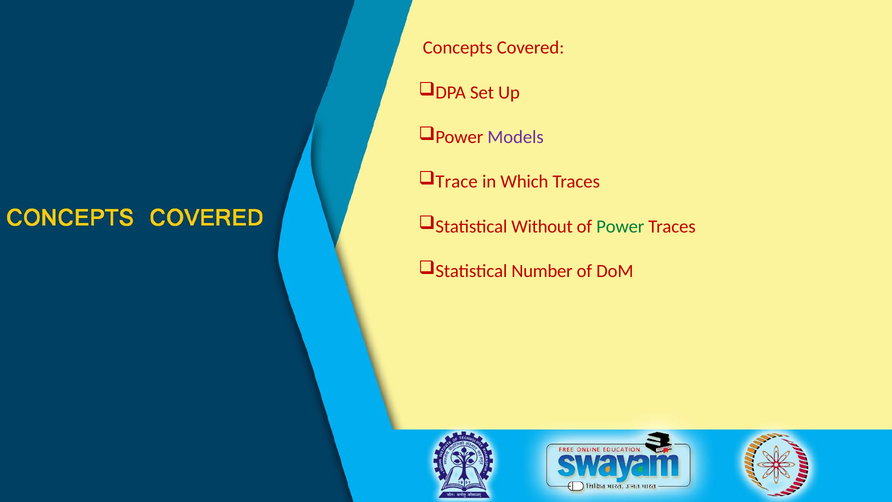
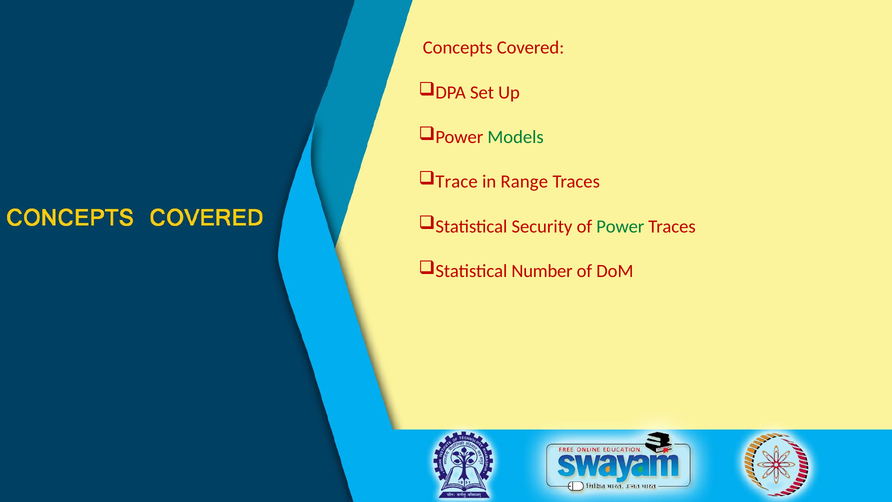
Models colour: purple -> green
Which: Which -> Range
Without: Without -> Security
